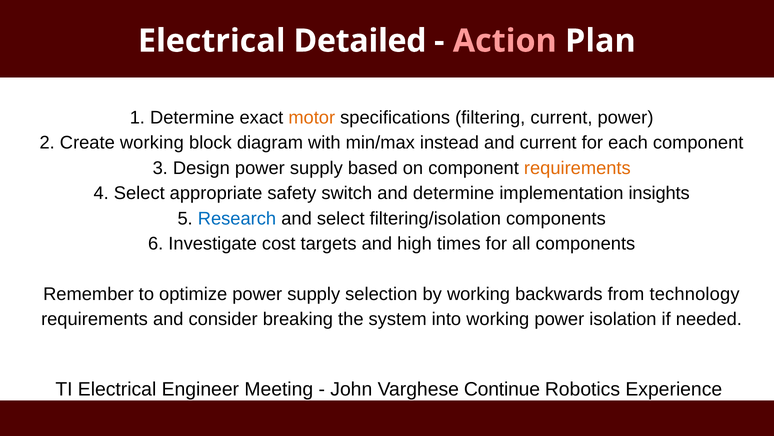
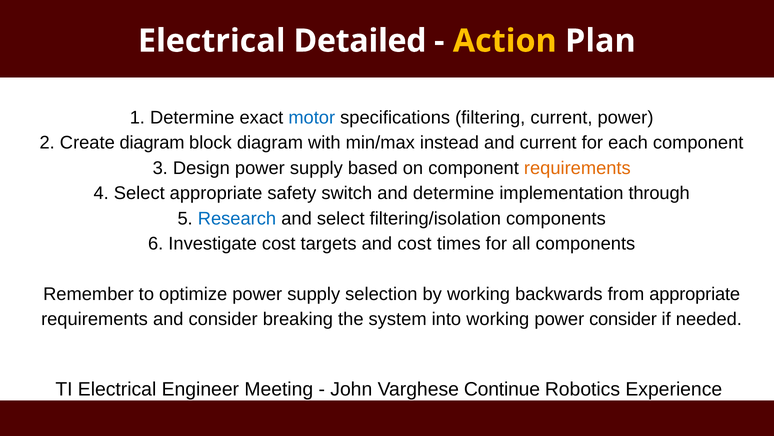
Action colour: pink -> yellow
motor colour: orange -> blue
Create working: working -> diagram
insights: insights -> through
and high: high -> cost
from technology: technology -> appropriate
power isolation: isolation -> consider
